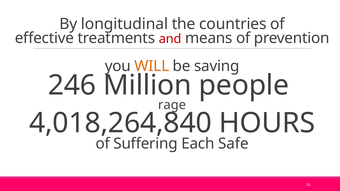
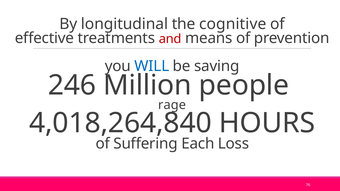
countries: countries -> cognitive
WILL colour: orange -> blue
Safe: Safe -> Loss
